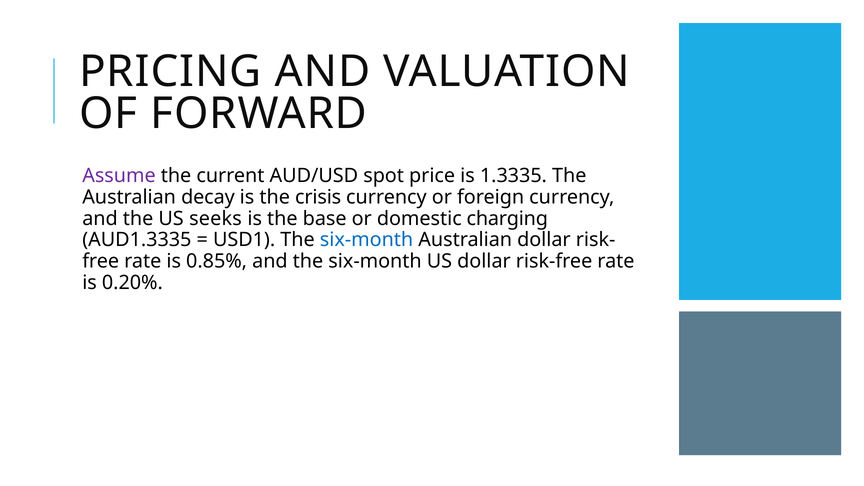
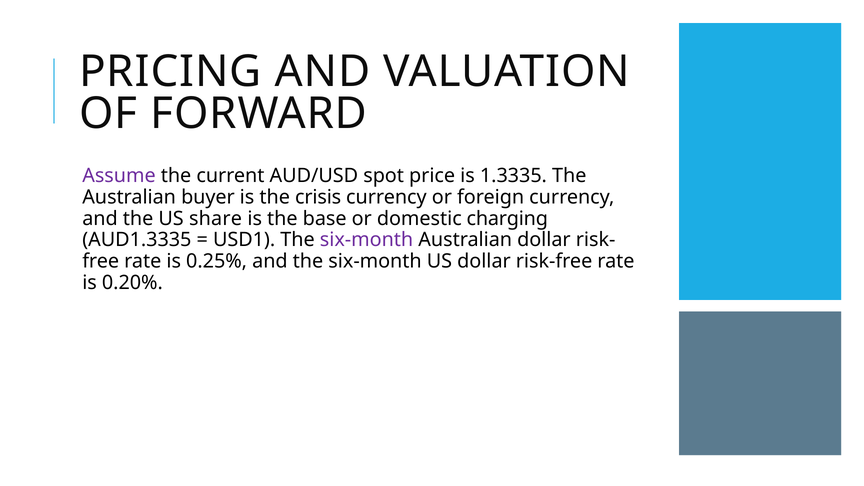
decay: decay -> buyer
seeks: seeks -> share
six-month at (367, 240) colour: blue -> purple
0.85%: 0.85% -> 0.25%
